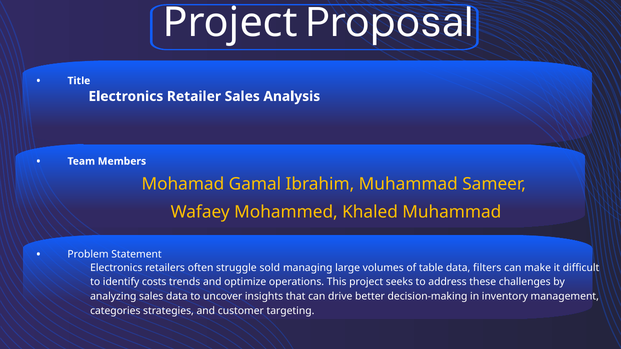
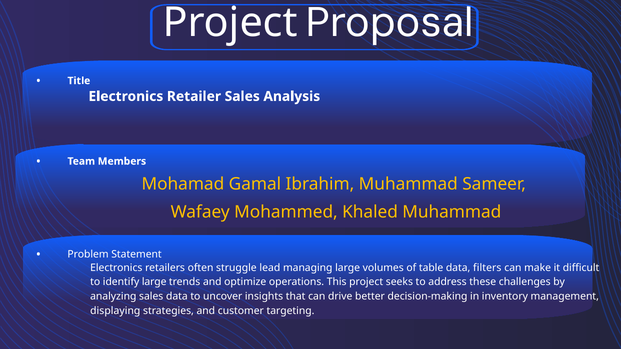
sold: sold -> lead
identify costs: costs -> large
categories: categories -> displaying
